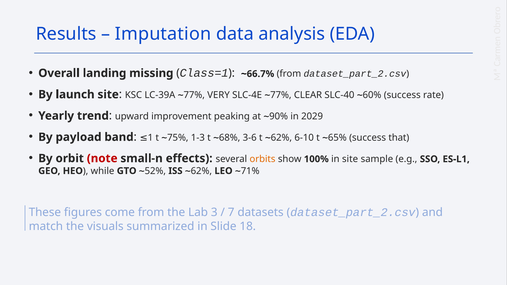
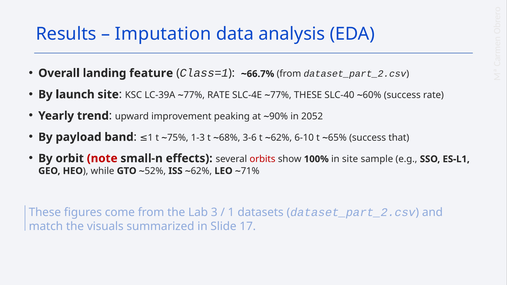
missing: missing -> feature
VERY at (219, 95): VERY -> RATE
CLEAR at (308, 95): CLEAR -> THESE
2029: 2029 -> 2052
orbits colour: orange -> red
7 at (231, 213): 7 -> 1
18: 18 -> 17
